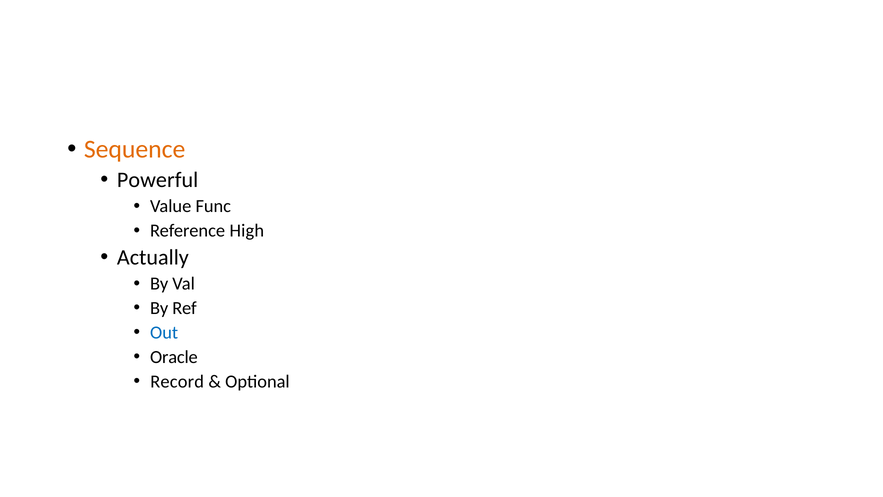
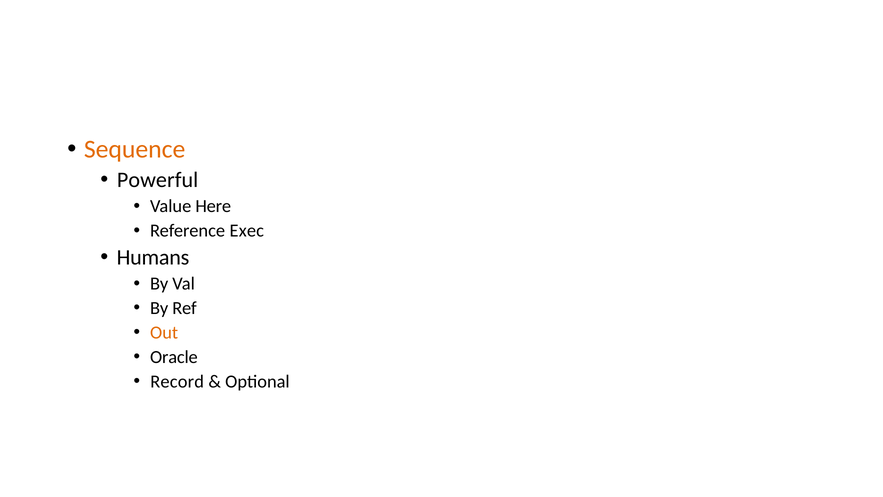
Func: Func -> Here
High: High -> Exec
Actually: Actually -> Humans
Out colour: blue -> orange
